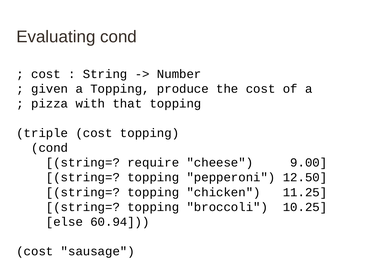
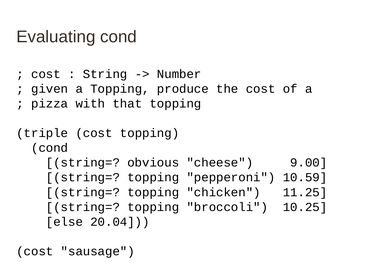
require: require -> obvious
12.50: 12.50 -> 10.59
60.94: 60.94 -> 20.04
